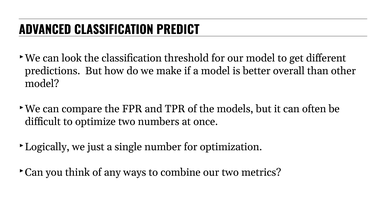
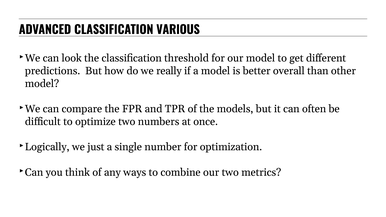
PREDICT: PREDICT -> VARIOUS
make: make -> really
